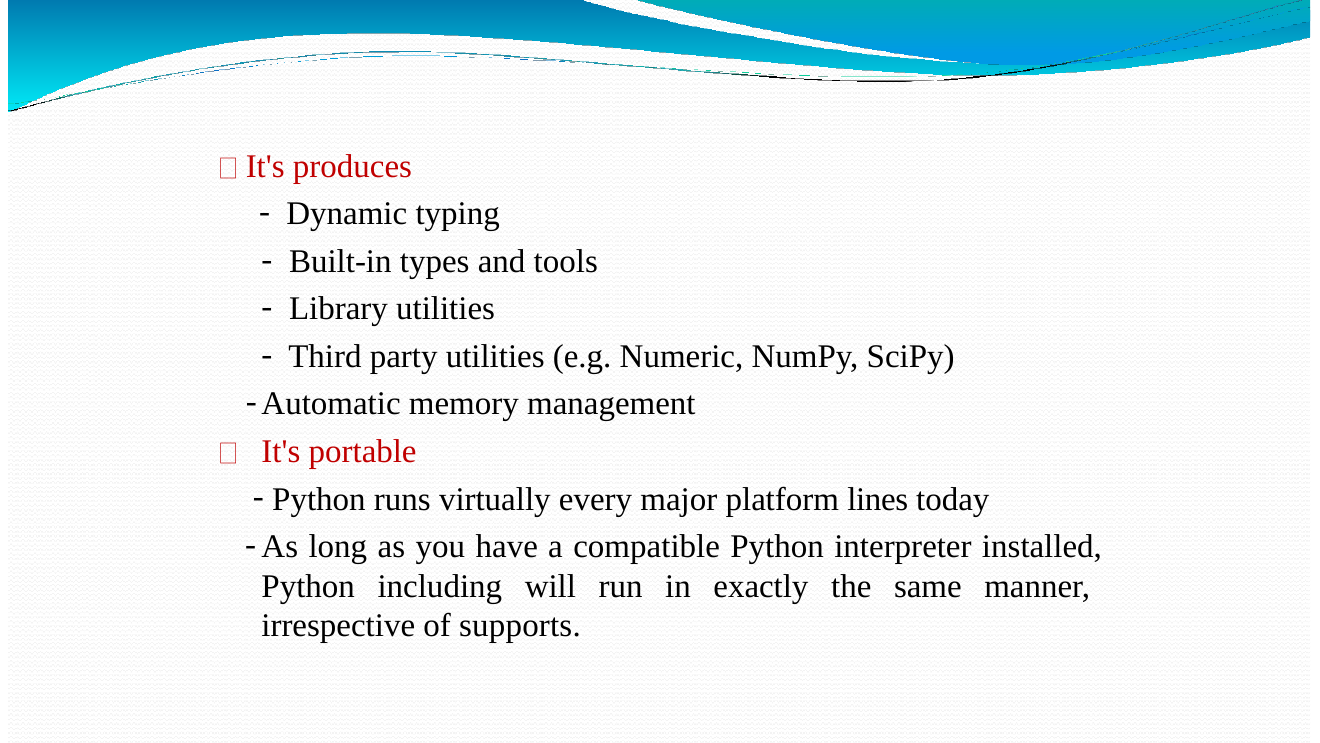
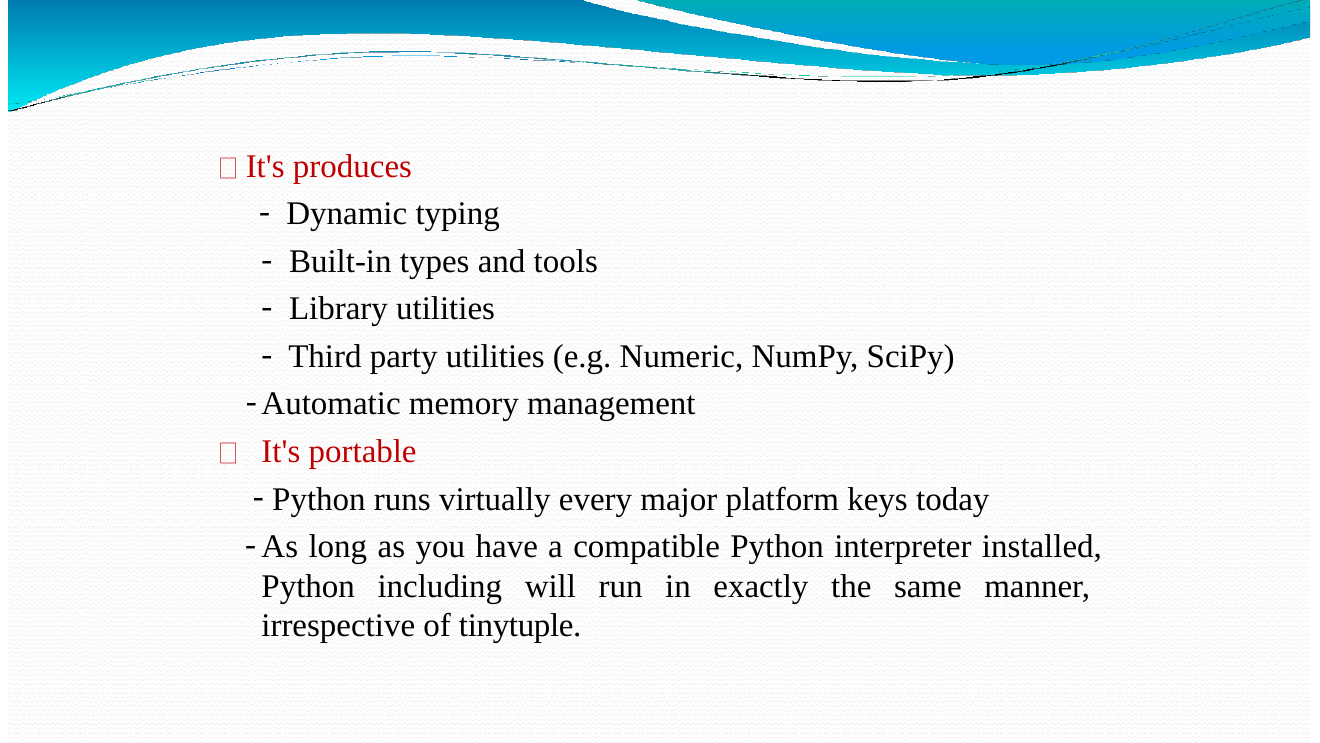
lines: lines -> keys
supports: supports -> tinytuple
